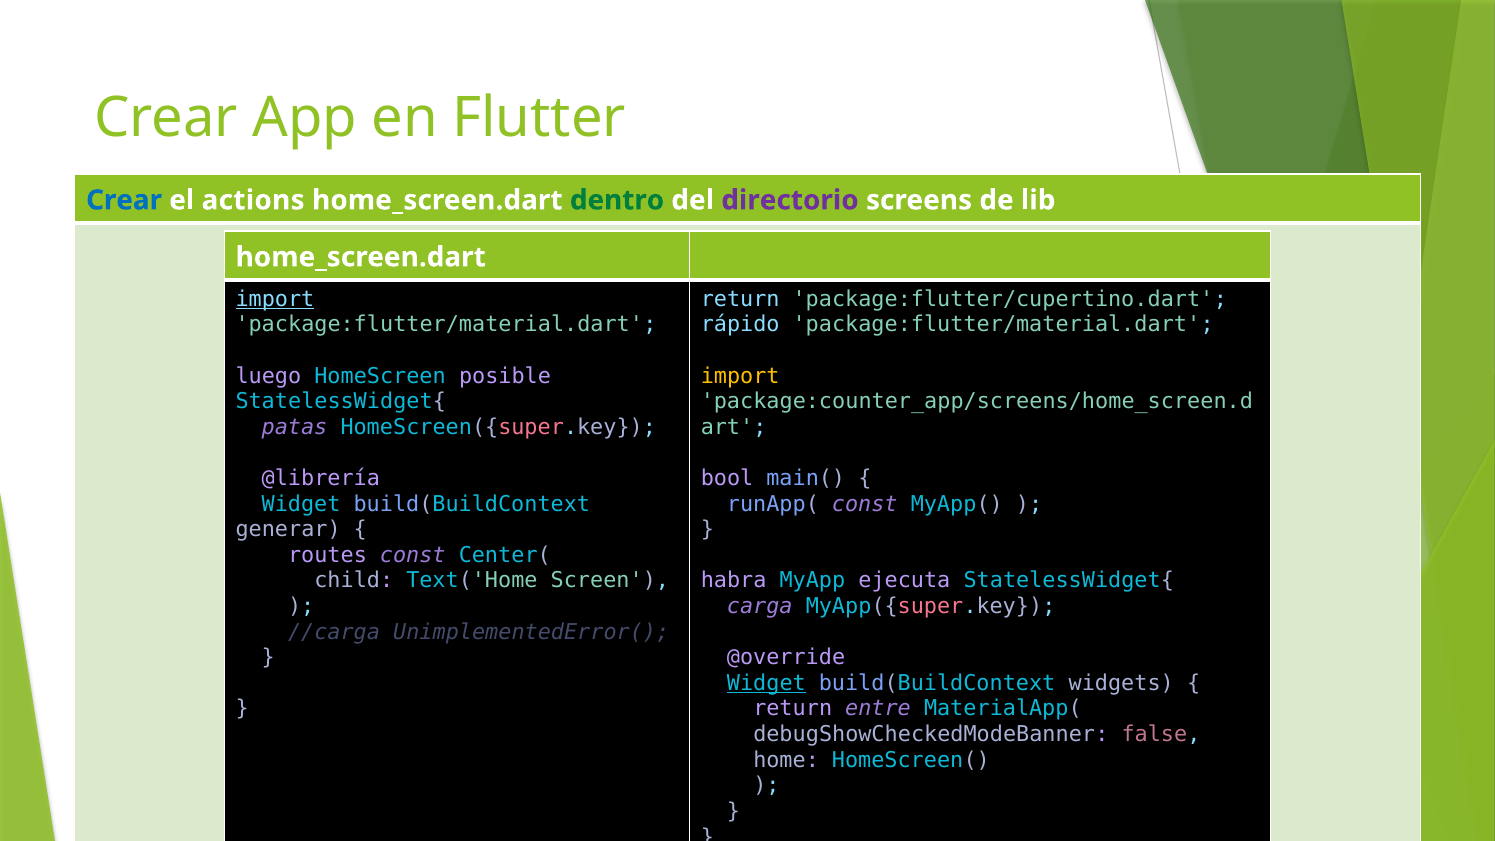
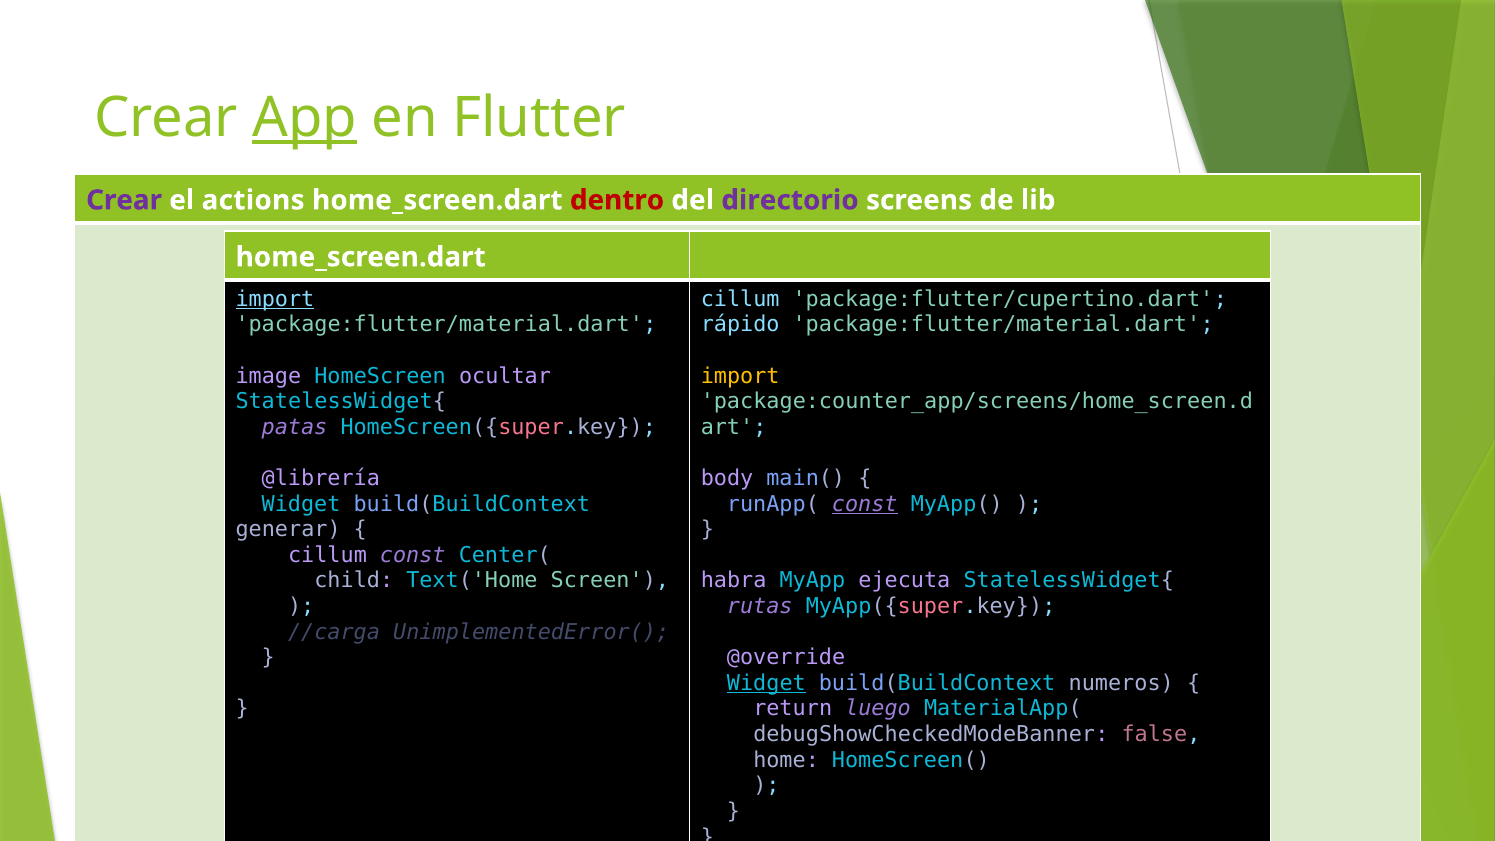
App underline: none -> present
Crear at (124, 200) colour: blue -> purple
dentro colour: green -> red
return at (740, 299): return -> cillum
luego: luego -> image
posible: posible -> ocultar
bool: bool -> body
const at (865, 504) underline: none -> present
routes at (327, 555): routes -> cillum
carga: carga -> rutas
widgets: widgets -> numeros
entre: entre -> luego
